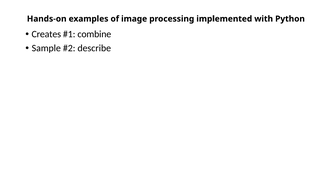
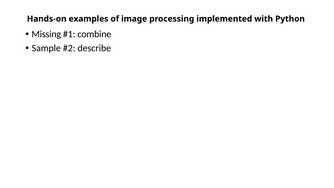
Creates: Creates -> Missing
